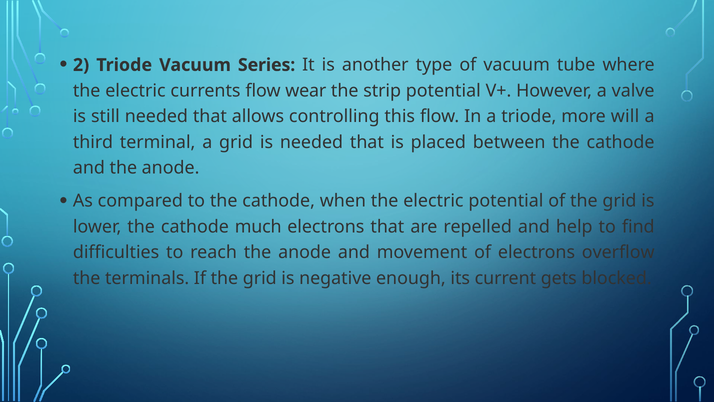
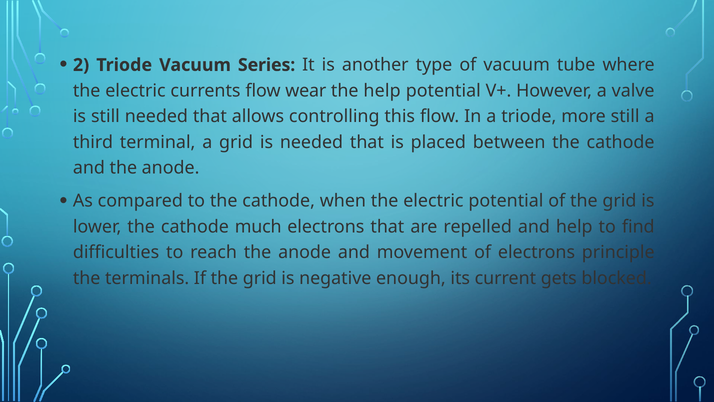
the strip: strip -> help
more will: will -> still
overflow: overflow -> principle
